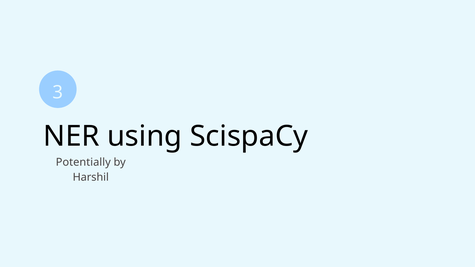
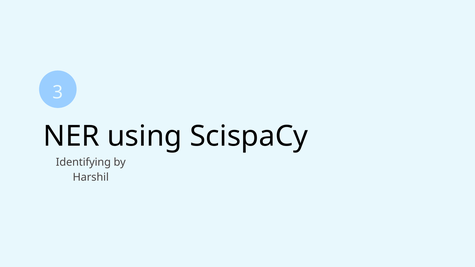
Potentially: Potentially -> Identifying
